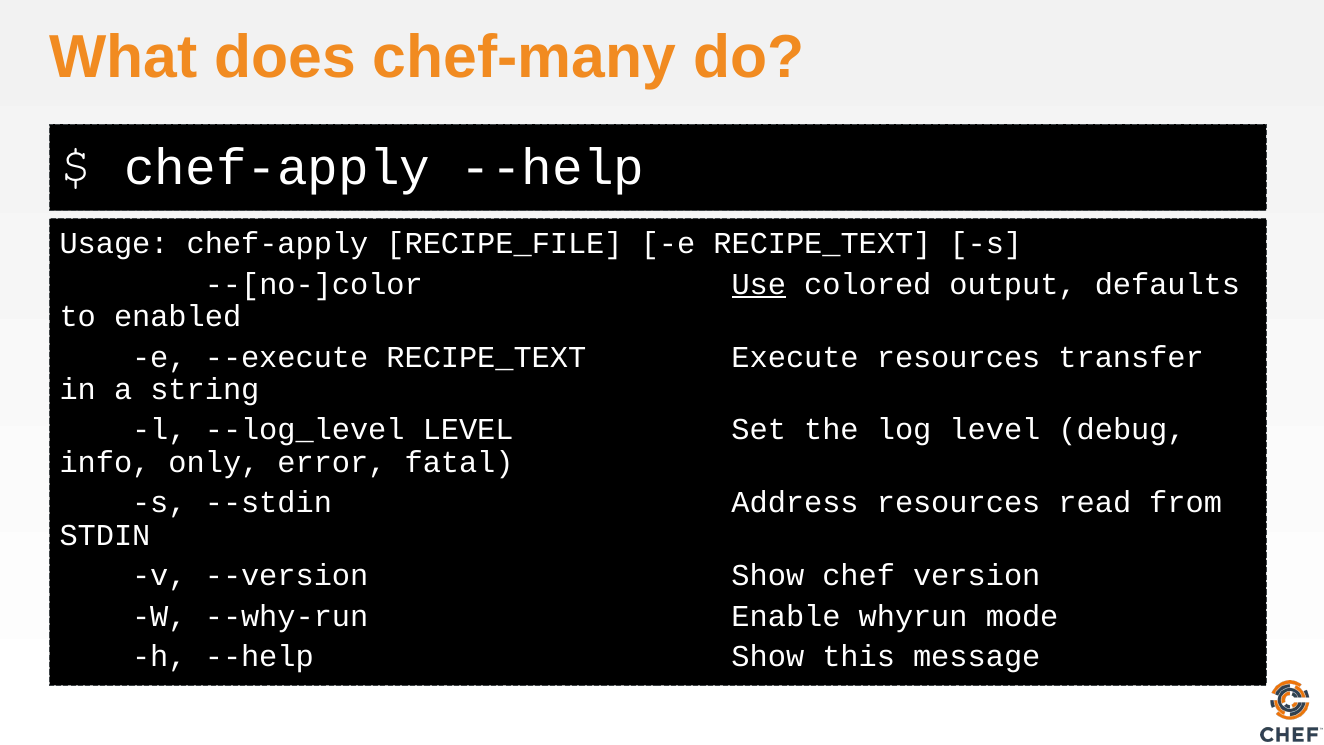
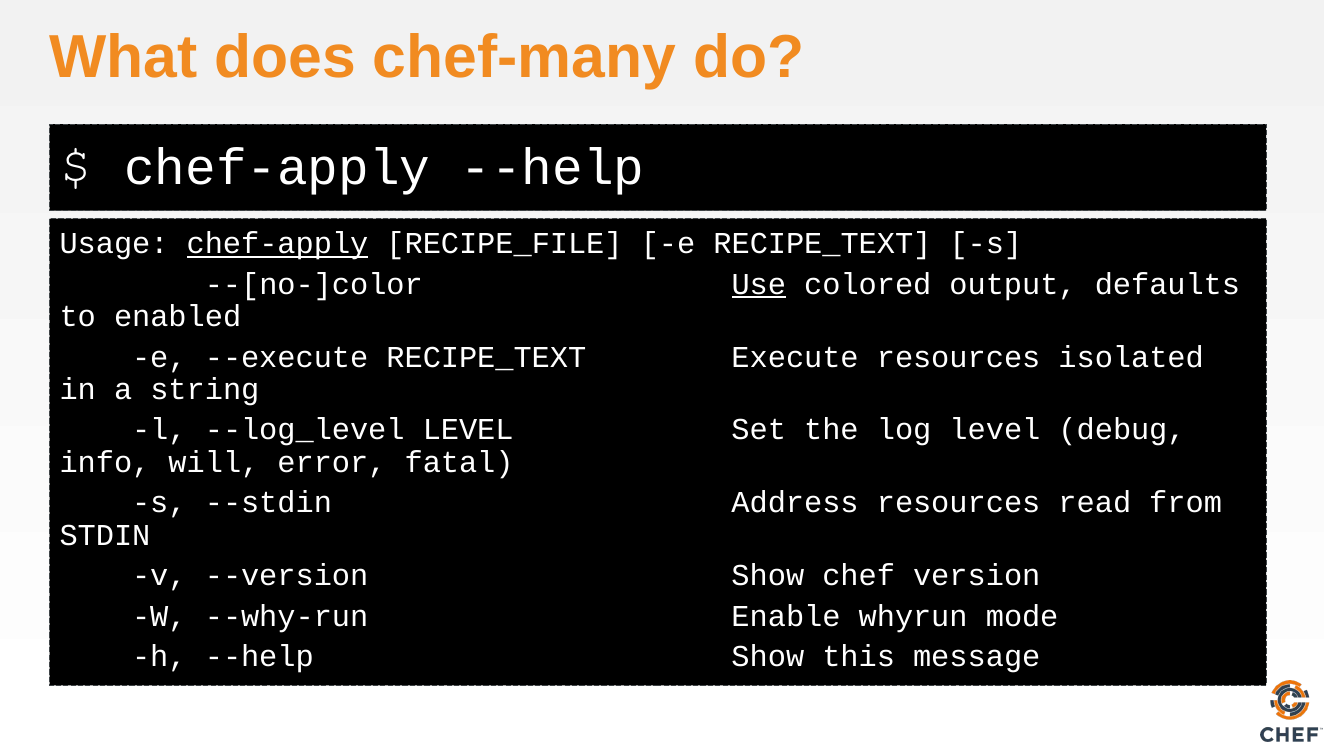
chef-apply at (278, 244) underline: none -> present
transfer: transfer -> isolated
only: only -> will
